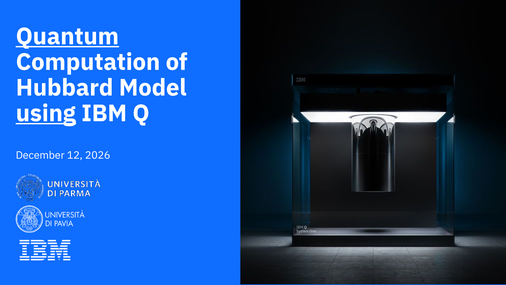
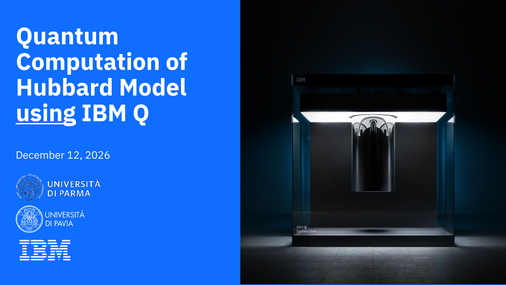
Quantum underline: present -> none
